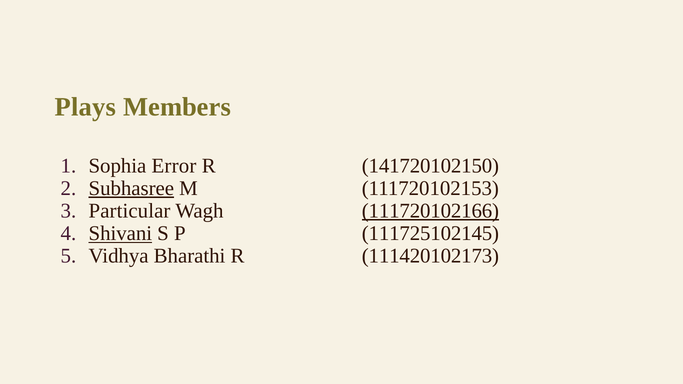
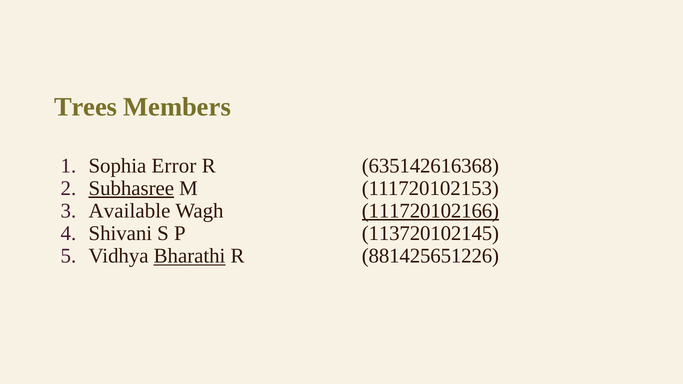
Plays: Plays -> Trees
141720102150: 141720102150 -> 635142616368
Particular: Particular -> Available
Shivani underline: present -> none
111725102145: 111725102145 -> 113720102145
Bharathi underline: none -> present
111420102173: 111420102173 -> 881425651226
